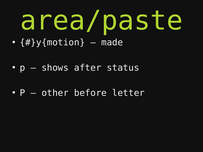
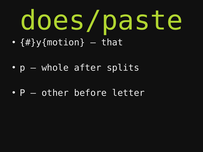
area/paste: area/paste -> does/paste
made: made -> that
shows: shows -> whole
status: status -> splits
